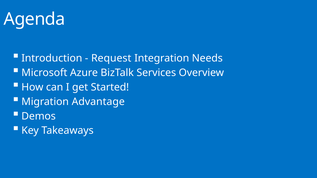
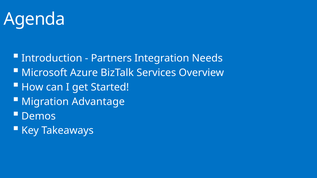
Request: Request -> Partners
